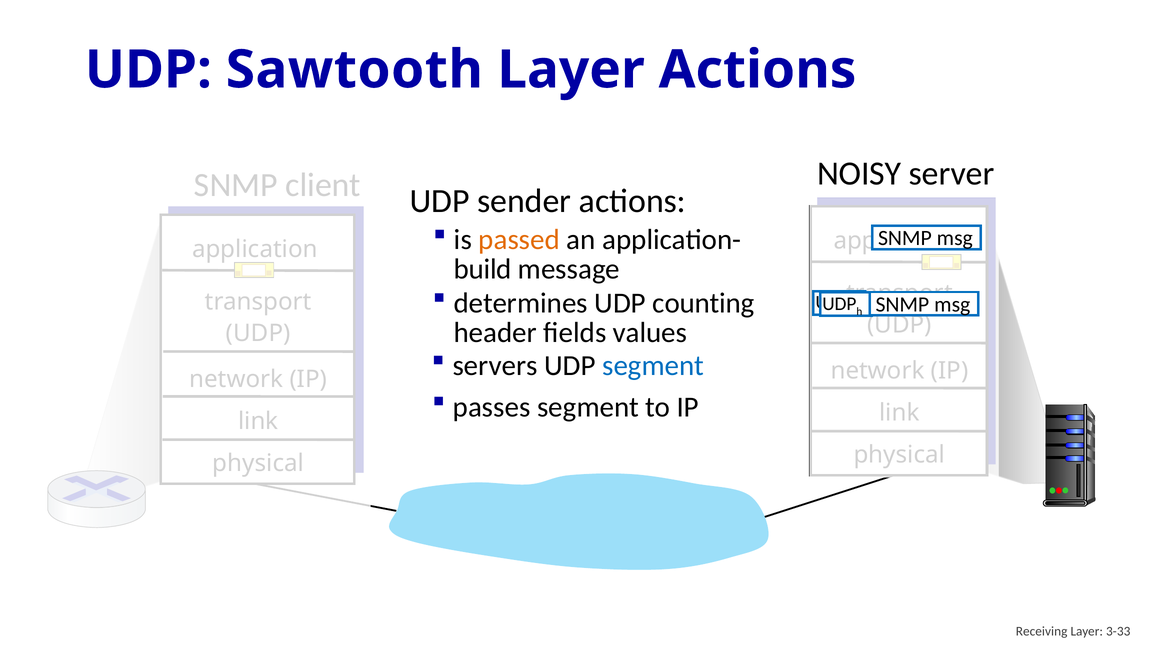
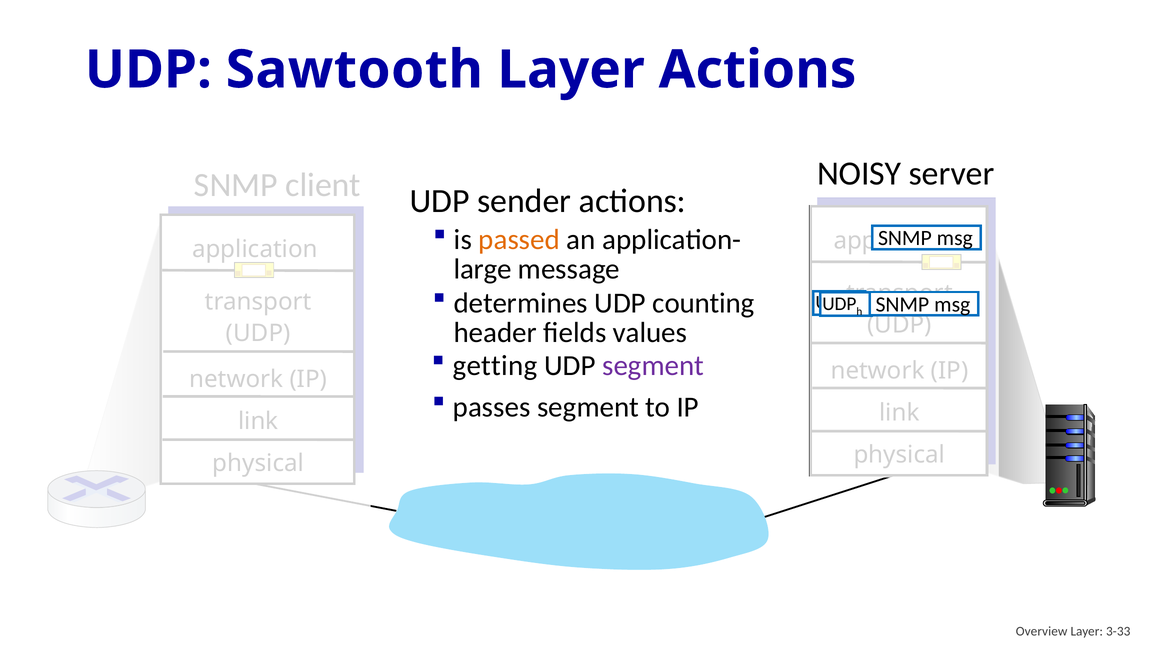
build: build -> large
servers: servers -> getting
segment at (653, 366) colour: blue -> purple
Receiving: Receiving -> Overview
